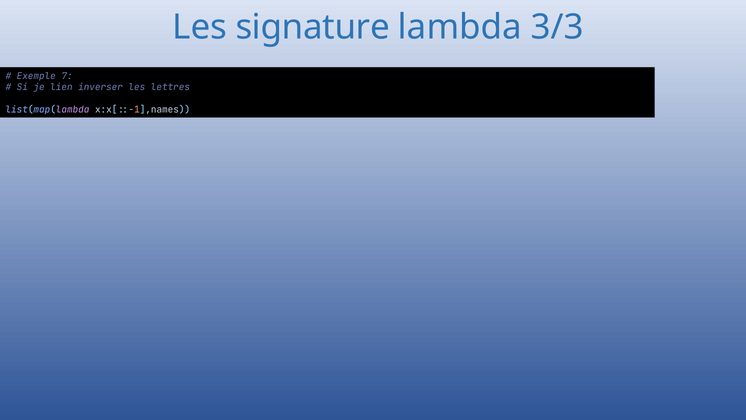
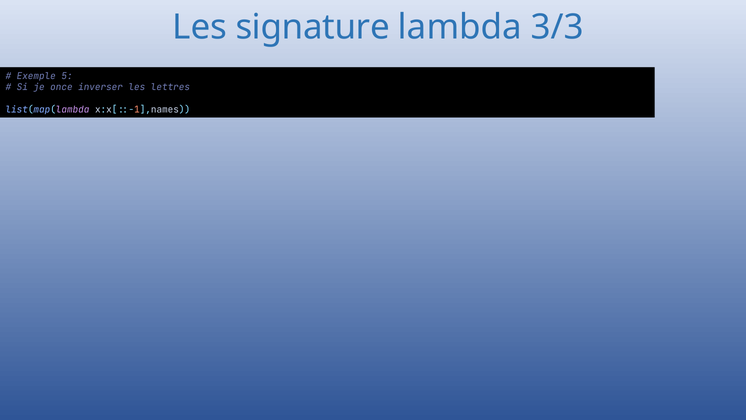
7: 7 -> 5
lien: lien -> once
